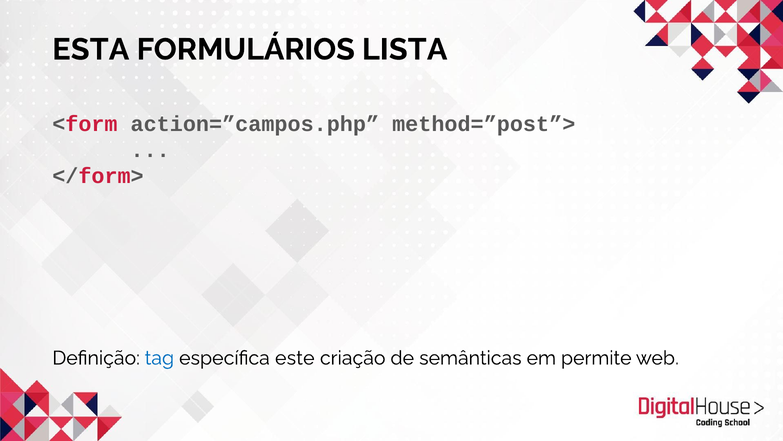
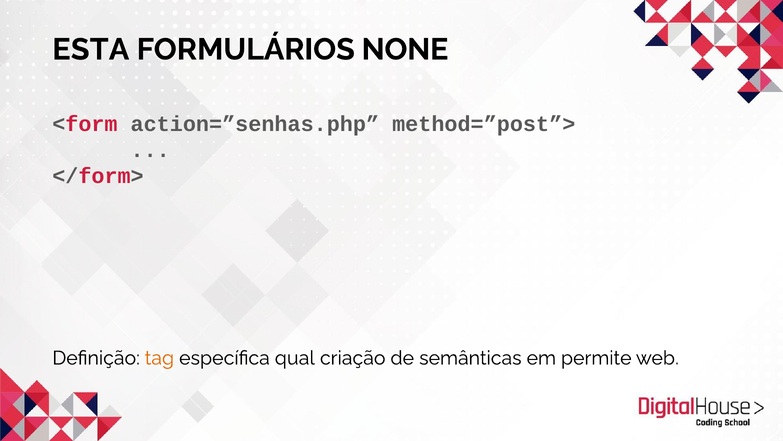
LISTA: LISTA -> NONE
action=”campos.php: action=”campos.php -> action=”senhas.php
tag colour: blue -> orange
este: este -> qual
